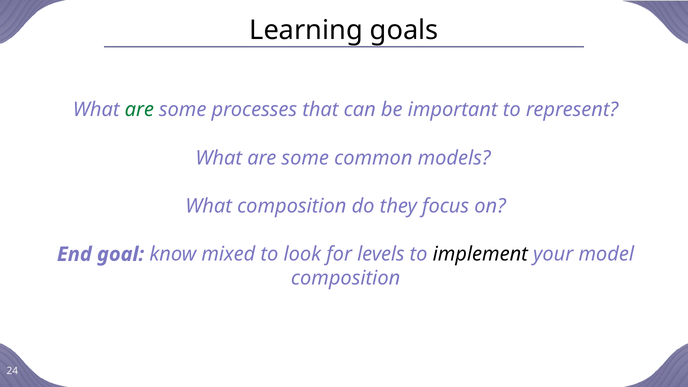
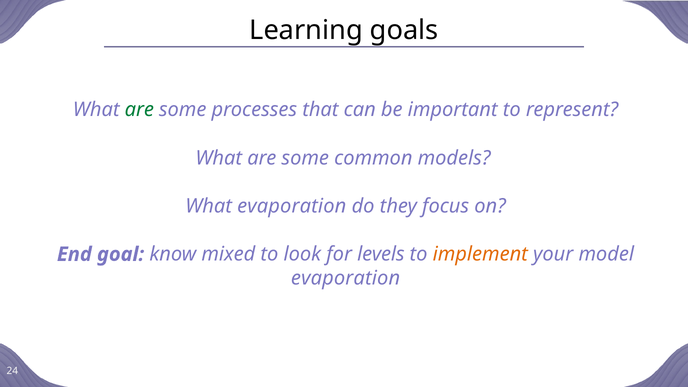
What composition: composition -> evaporation
implement colour: black -> orange
composition at (346, 278): composition -> evaporation
